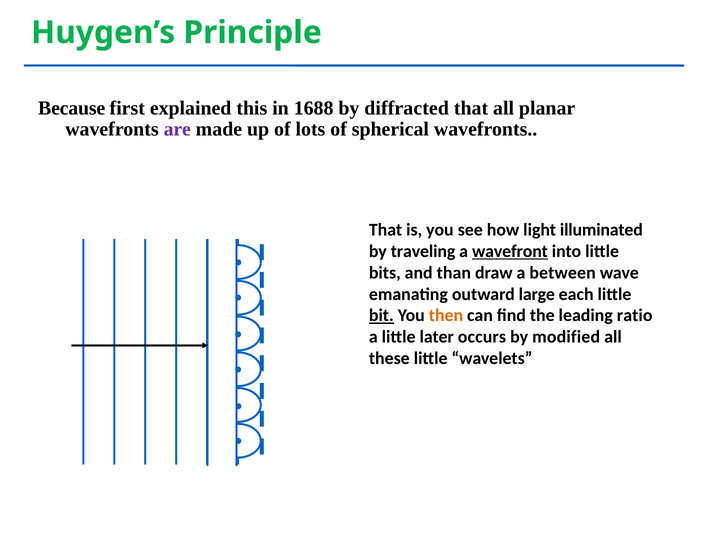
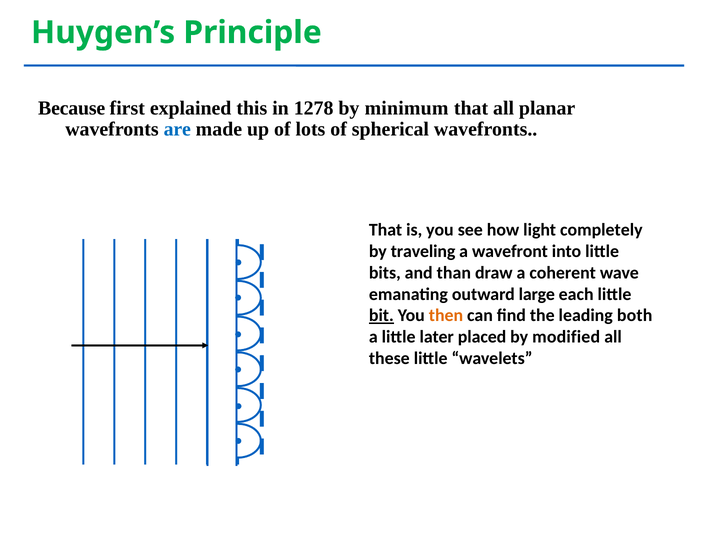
1688: 1688 -> 1278
diffracted: diffracted -> minimum
are colour: purple -> blue
illuminated: illuminated -> completely
wavefront underline: present -> none
between: between -> coherent
ratio: ratio -> both
occurs: occurs -> placed
